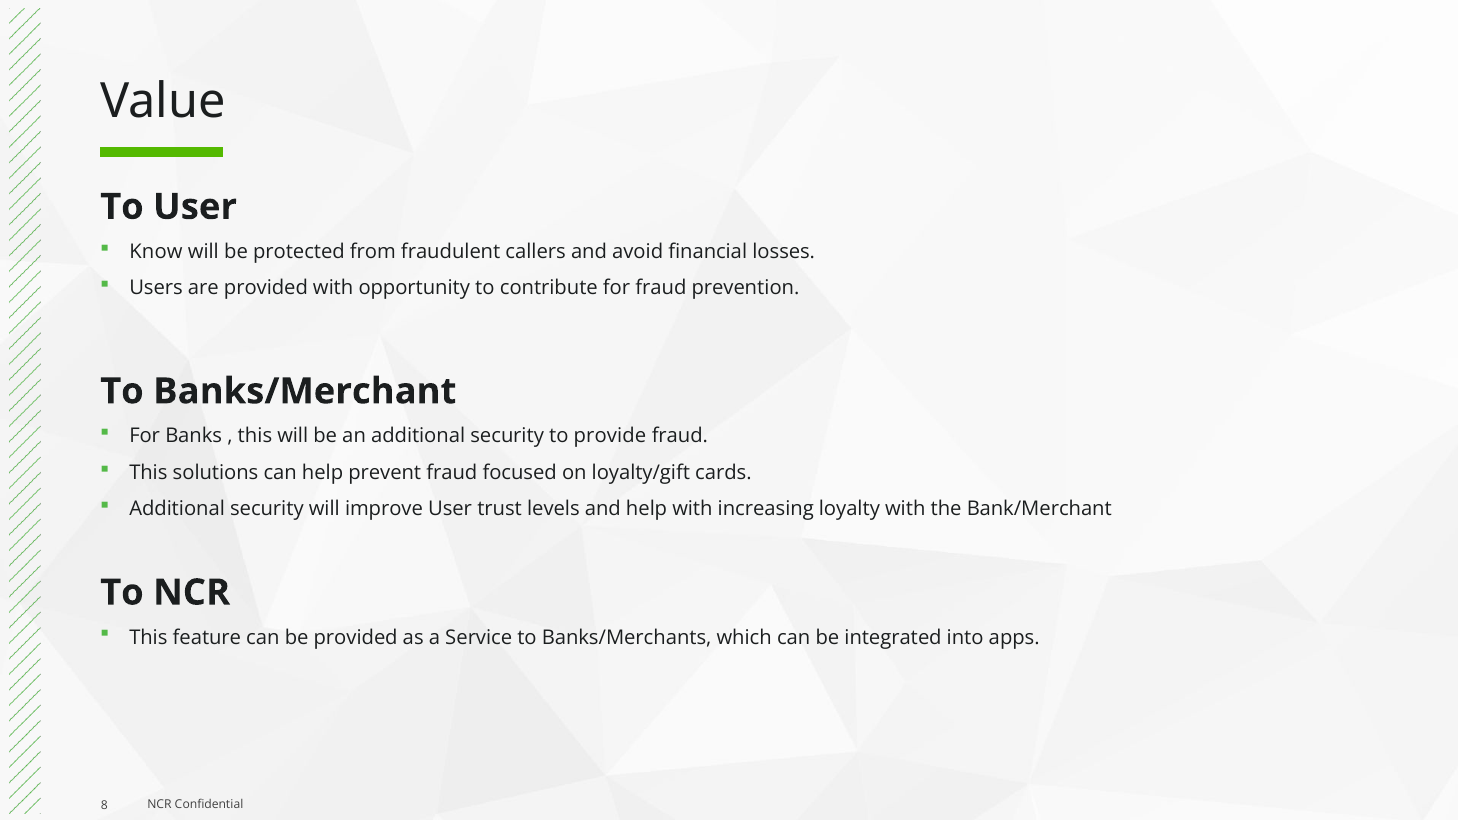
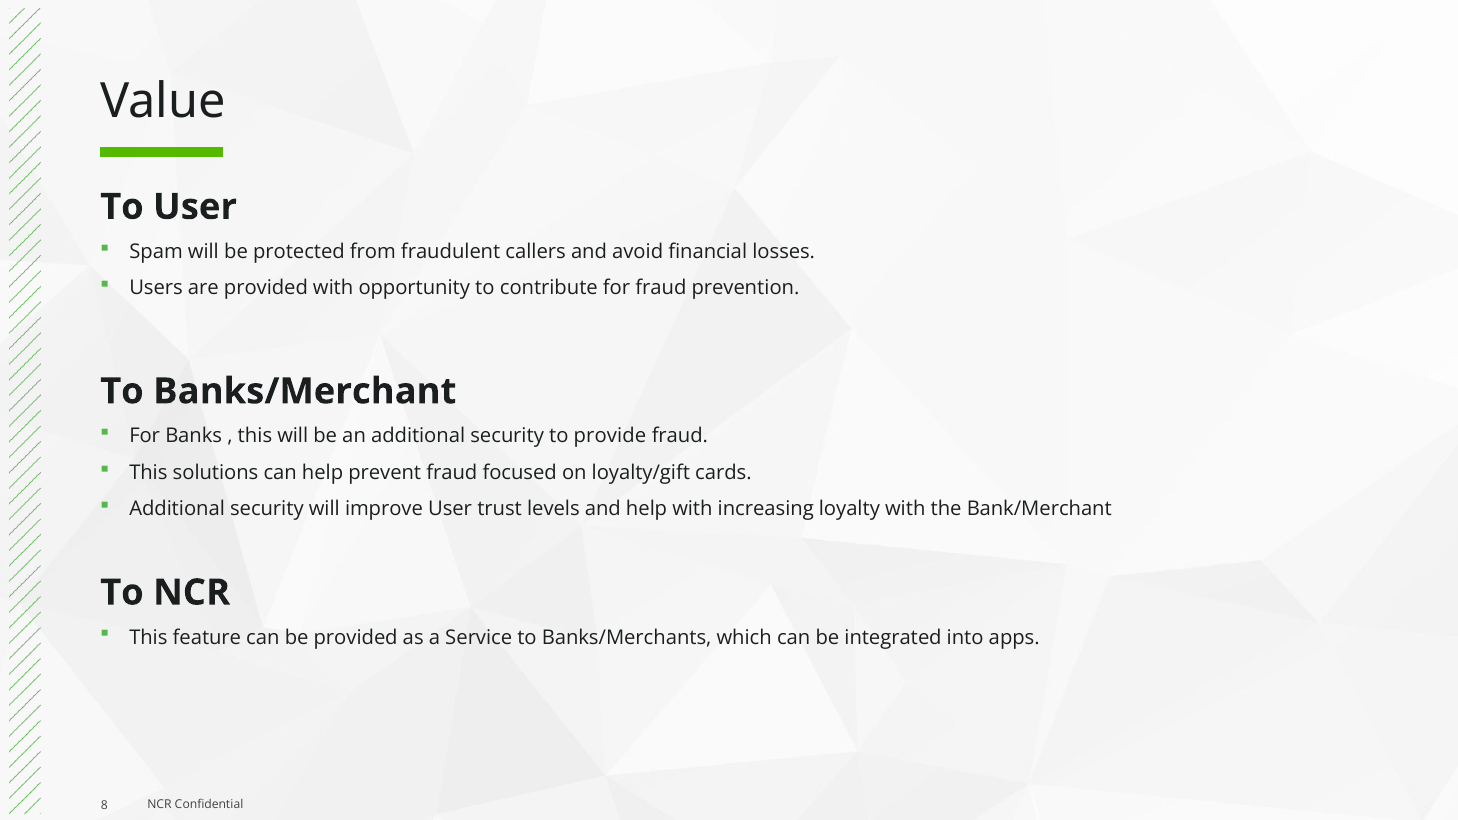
Know: Know -> Spam
